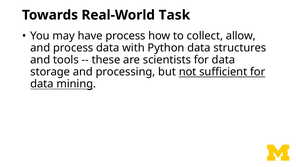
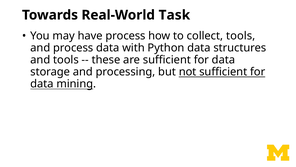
collect allow: allow -> tools
are scientists: scientists -> sufficient
